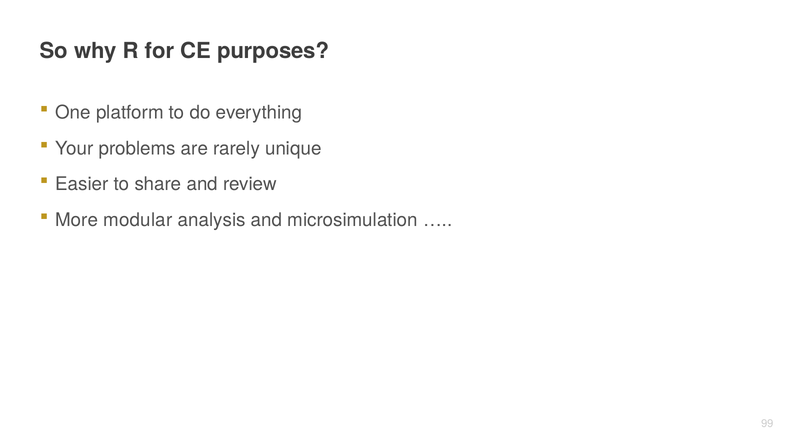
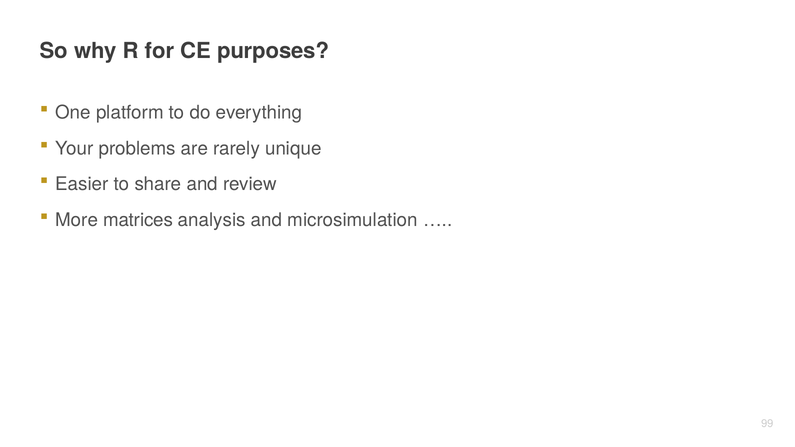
modular: modular -> matrices
